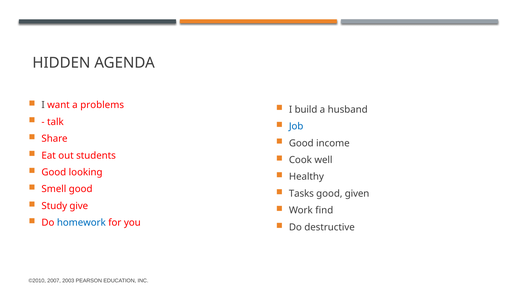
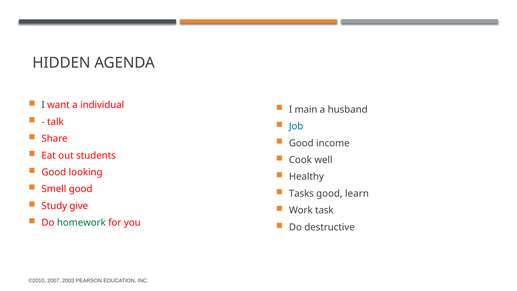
problems: problems -> individual
build: build -> main
given: given -> learn
find: find -> task
homework colour: blue -> green
